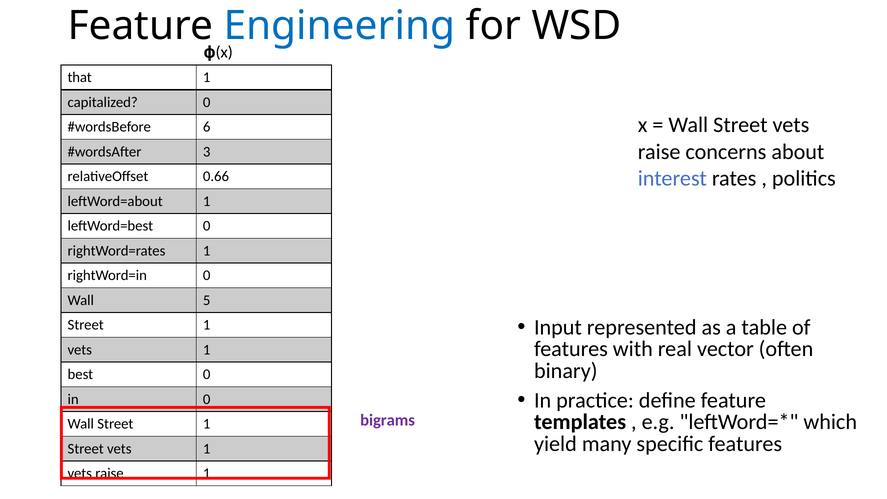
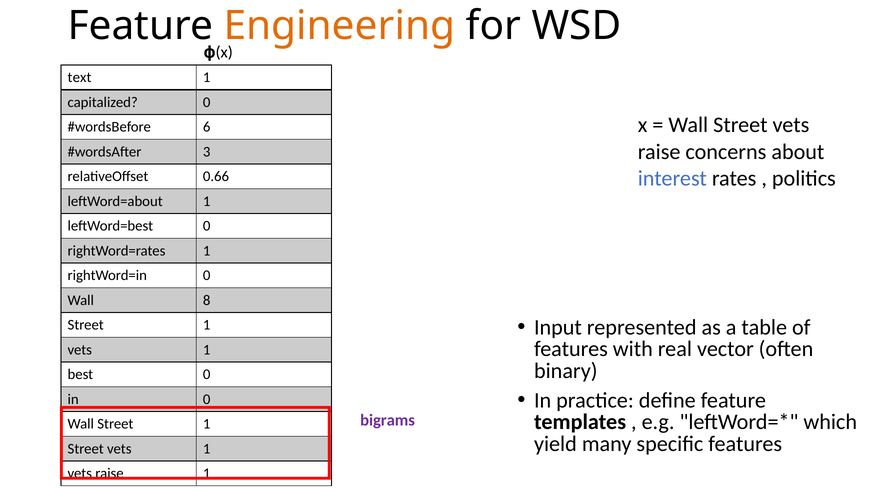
Engineering colour: blue -> orange
that: that -> text
5: 5 -> 8
